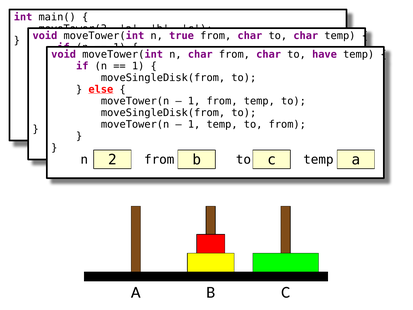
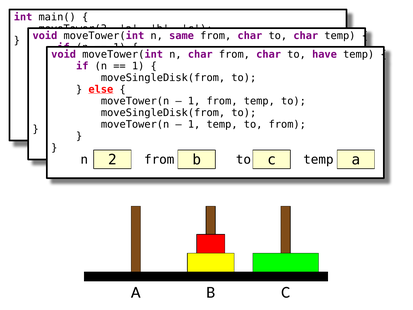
true: true -> same
